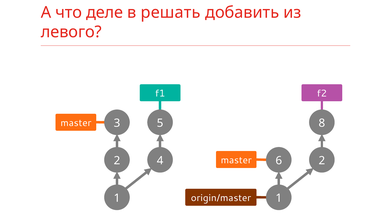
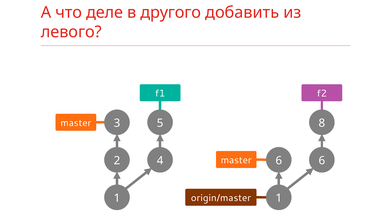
решать: решать -> другого
master 2: 2 -> 6
